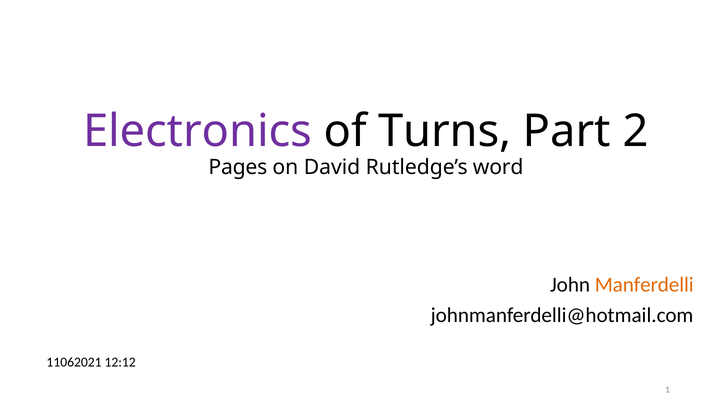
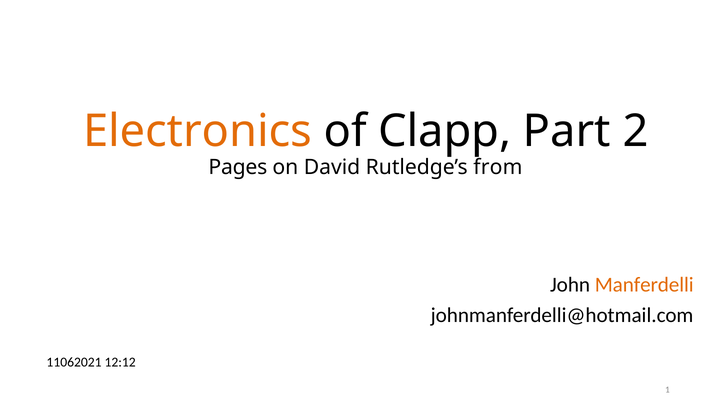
Electronics colour: purple -> orange
Turns: Turns -> Clapp
word: word -> from
